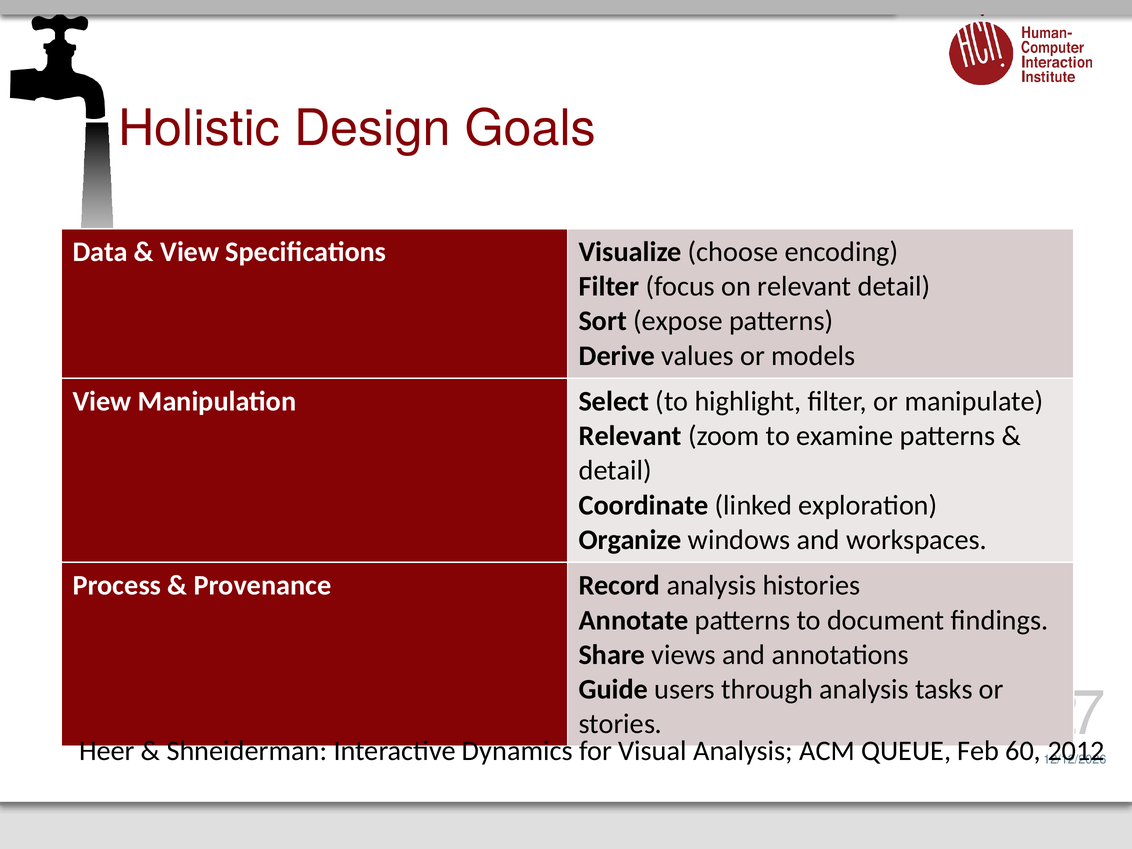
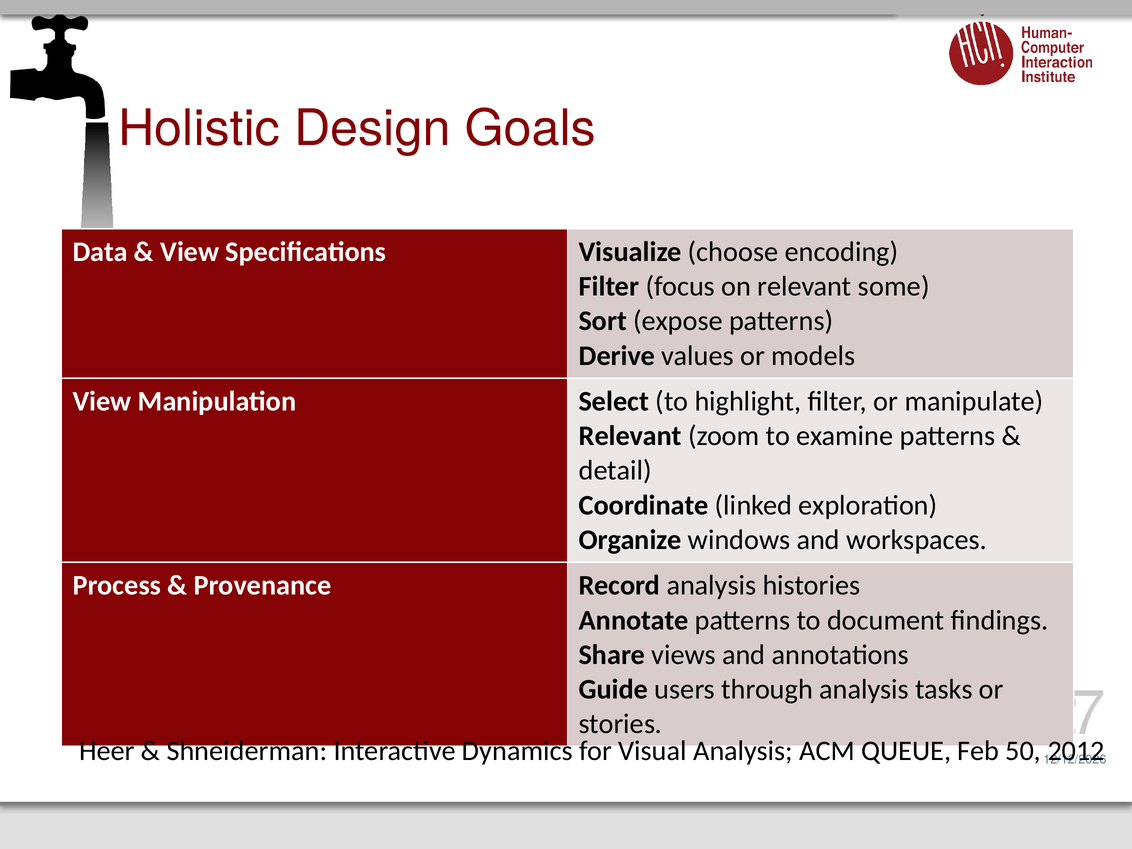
relevant detail: detail -> some
60: 60 -> 50
